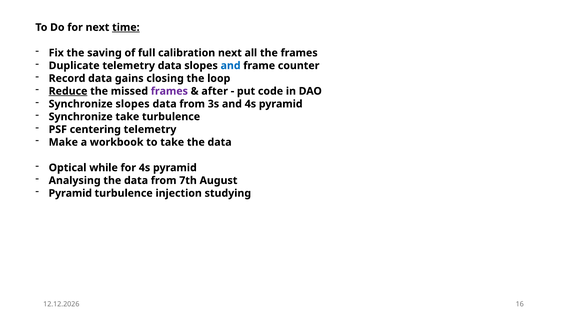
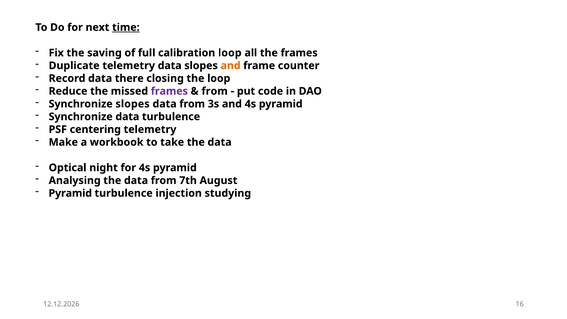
calibration next: next -> loop
and at (231, 66) colour: blue -> orange
gains: gains -> there
Reduce underline: present -> none
after at (215, 91): after -> from
Synchronize take: take -> data
while: while -> night
